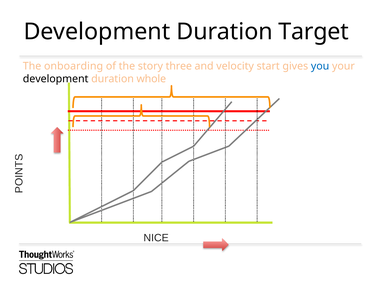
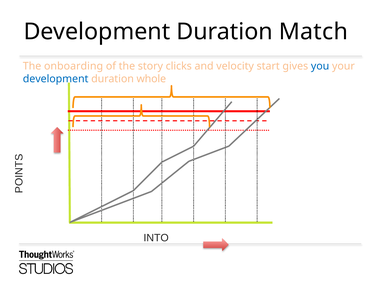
Target: Target -> Match
three: three -> clicks
development at (56, 79) colour: black -> blue
NICE: NICE -> INTO
